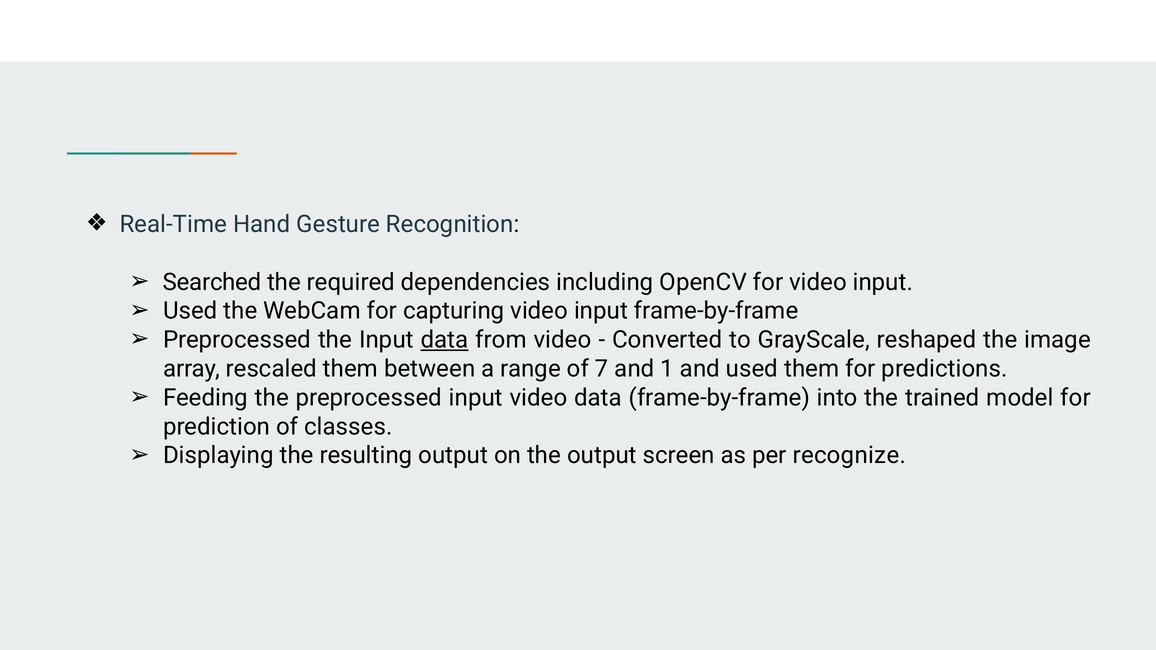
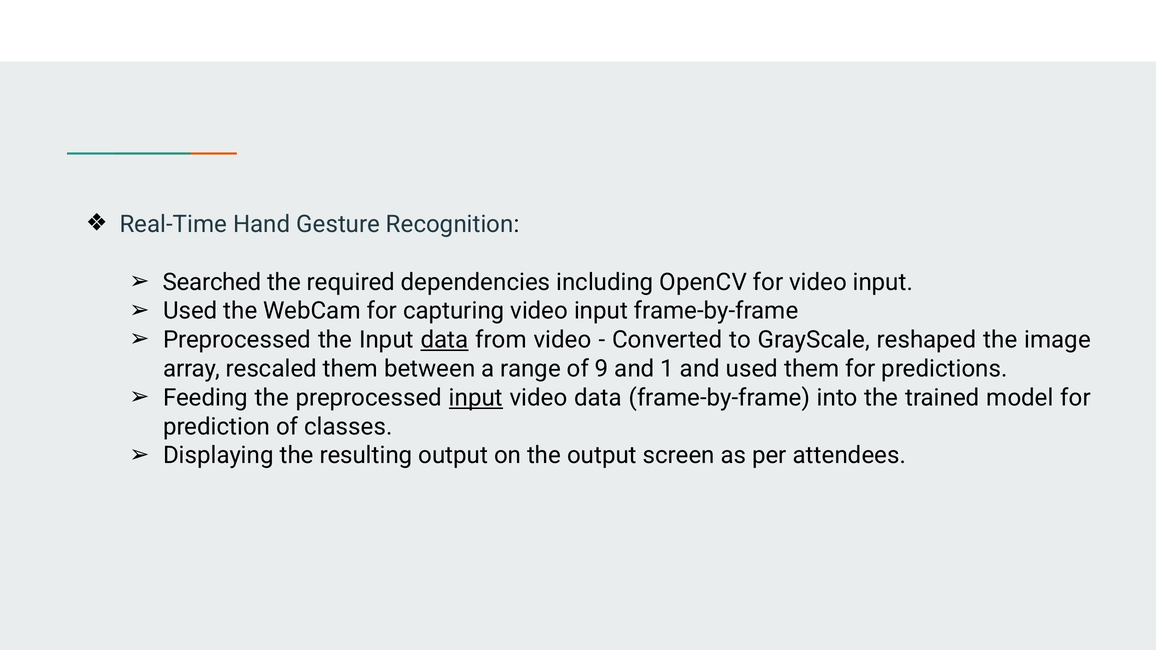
7: 7 -> 9
input at (476, 398) underline: none -> present
recognize: recognize -> attendees
